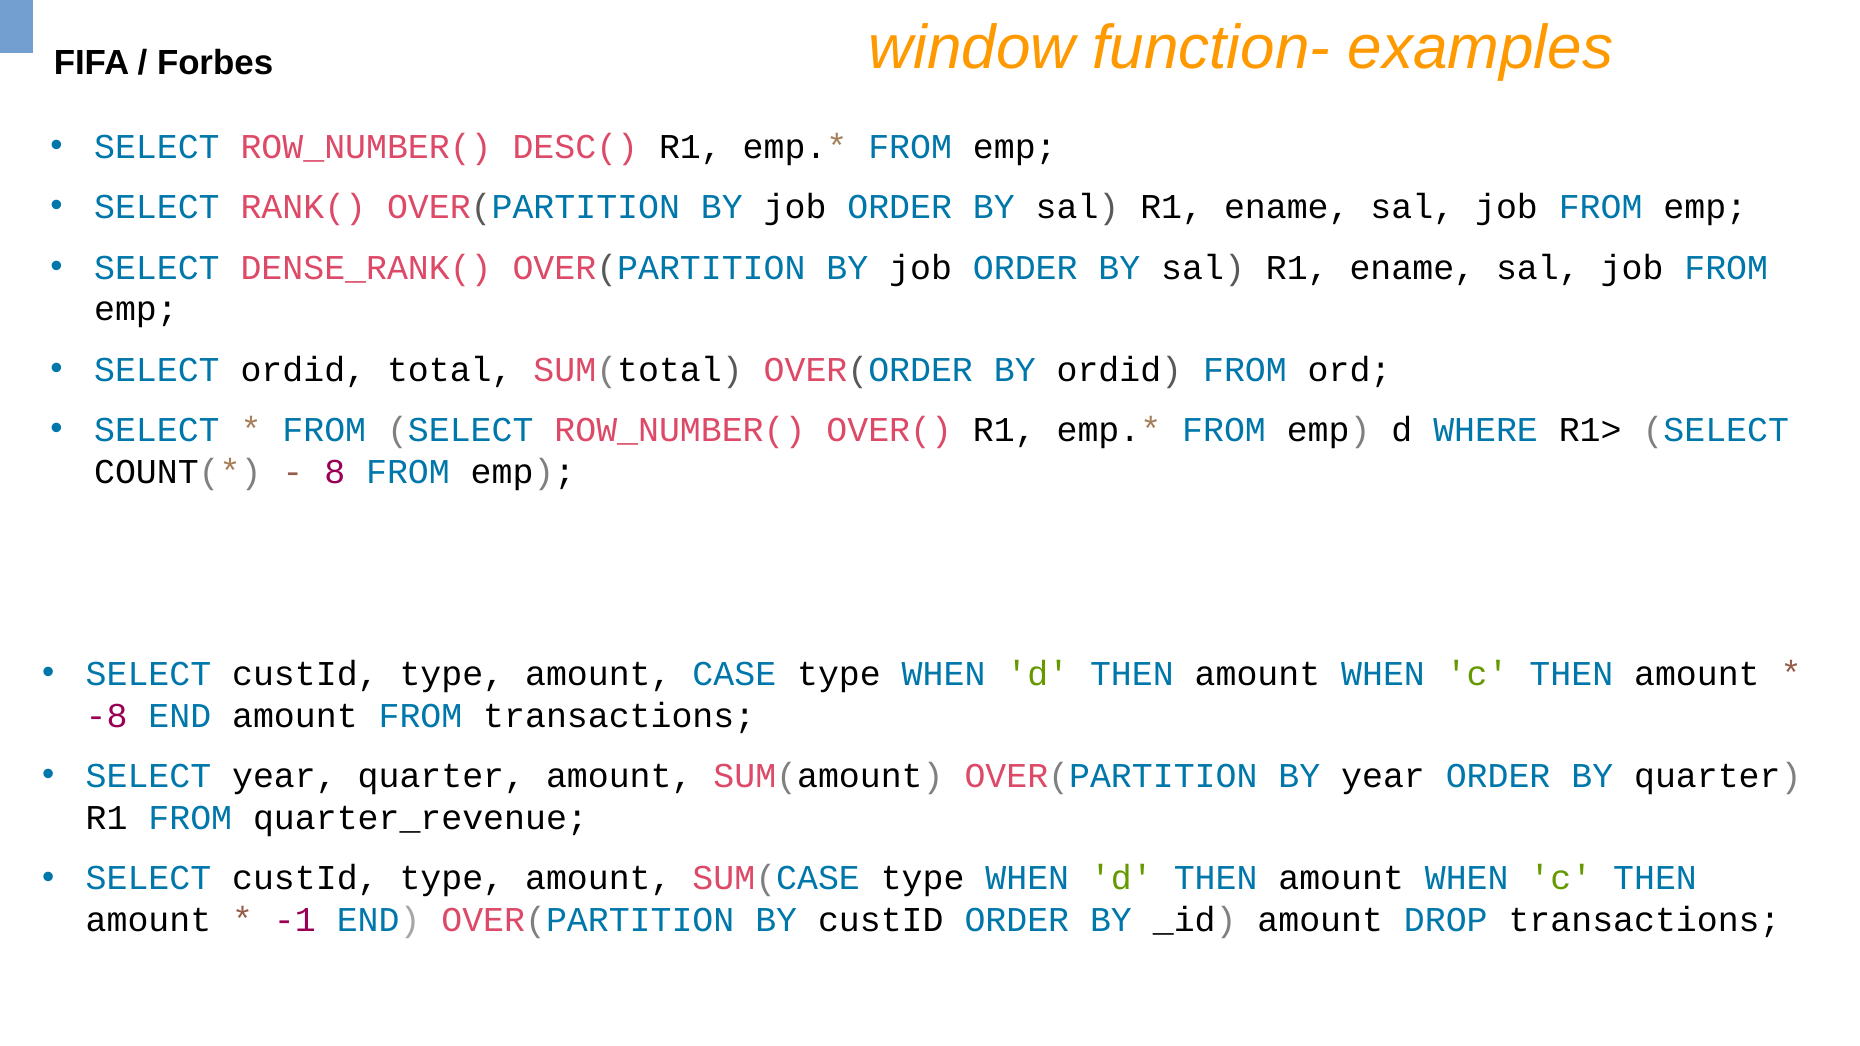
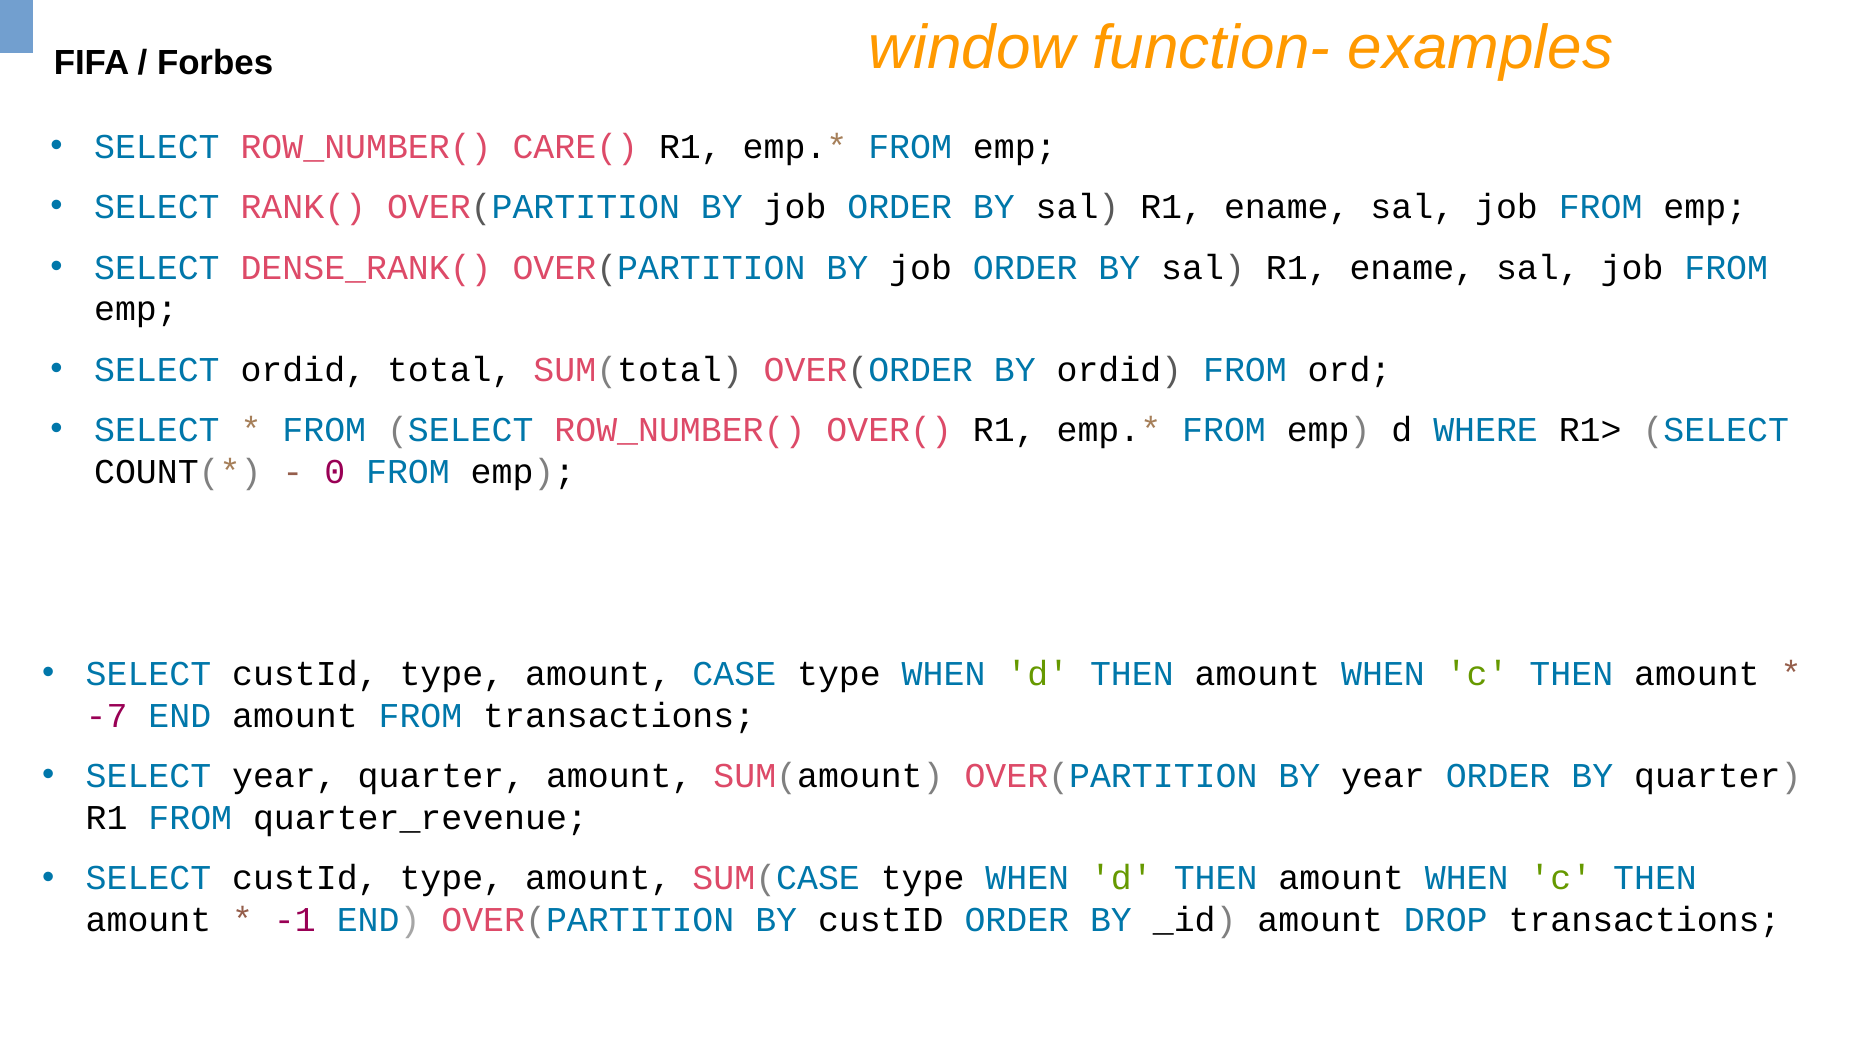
DESC(: DESC( -> CARE(
8: 8 -> 0
-8: -8 -> -7
